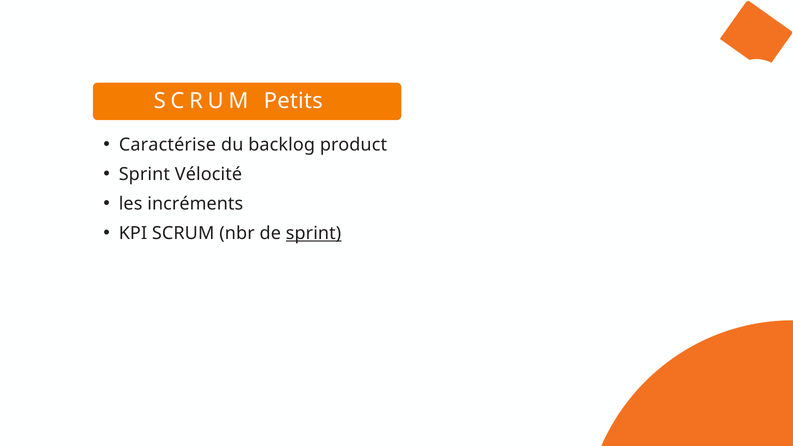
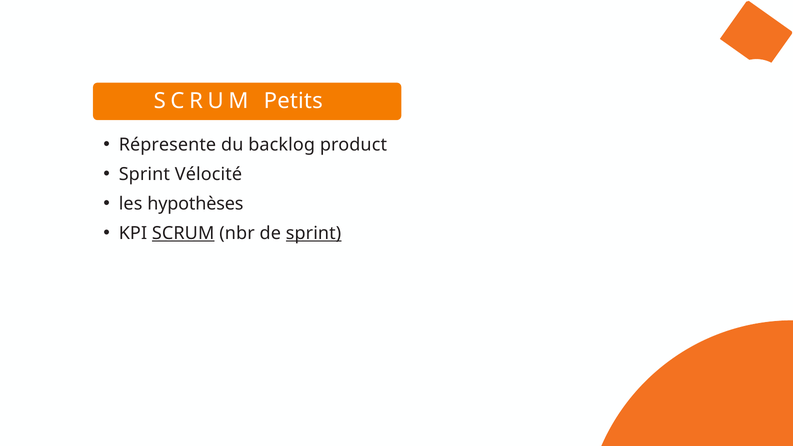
Caractérise: Caractérise -> Répresente
incréments: incréments -> hypothèses
SCRUM at (183, 233) underline: none -> present
